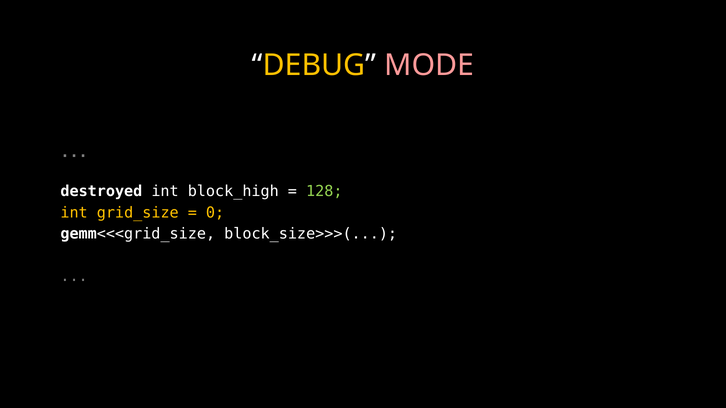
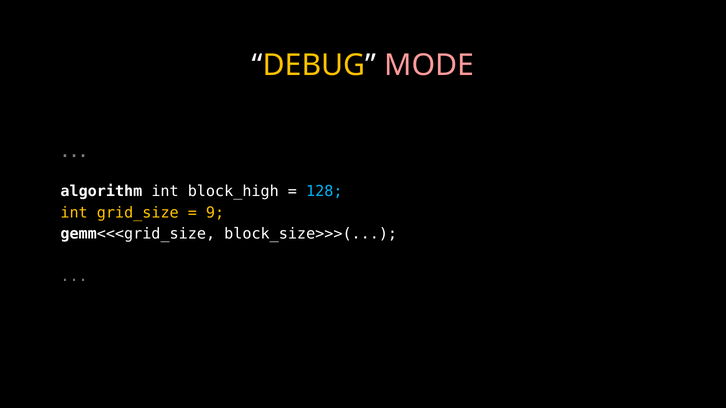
destroyed: destroyed -> algorithm
128 colour: light green -> light blue
0: 0 -> 9
